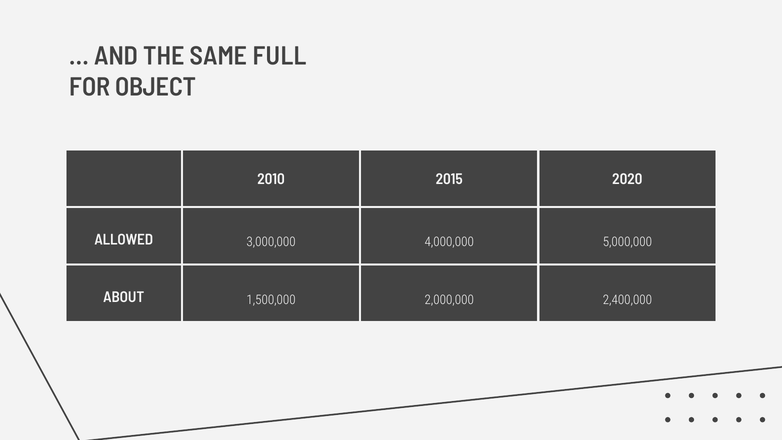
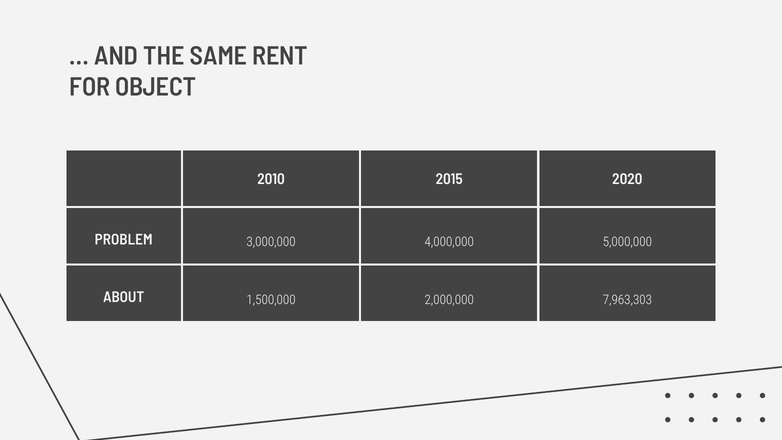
FULL: FULL -> RENT
ALLOWED: ALLOWED -> PROBLEM
2,400,000: 2,400,000 -> 7,963,303
